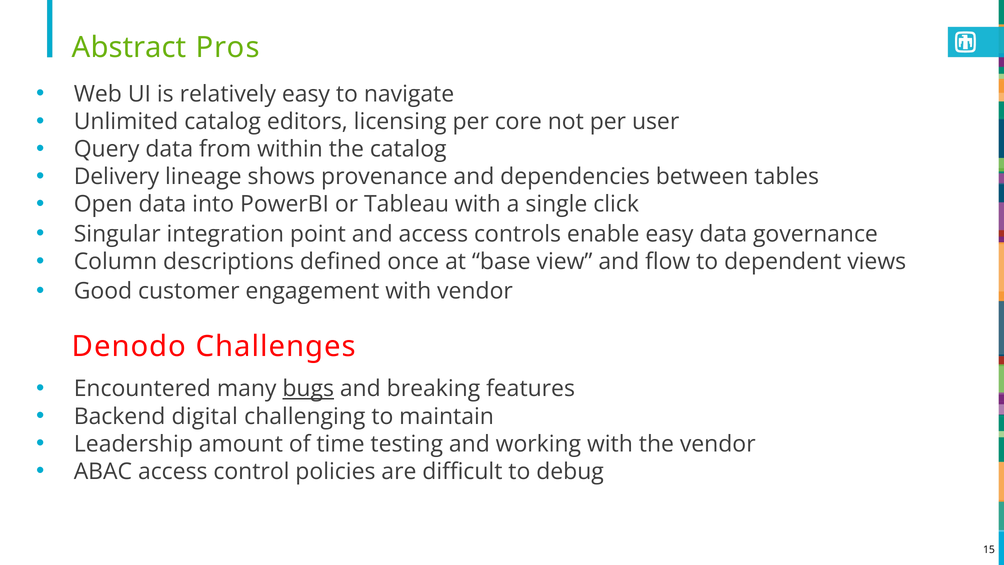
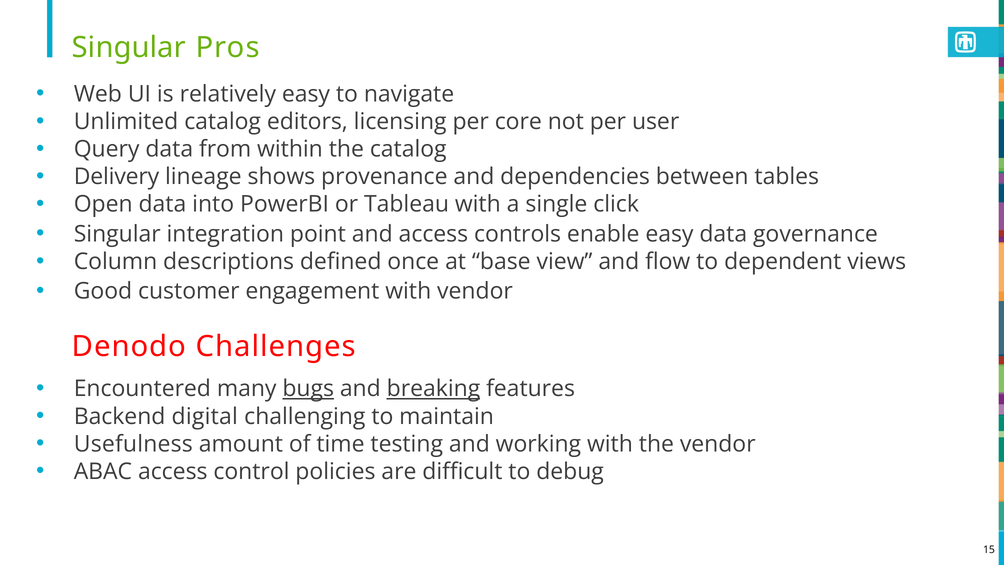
Abstract at (129, 48): Abstract -> Singular
breaking underline: none -> present
Leadership: Leadership -> Usefulness
